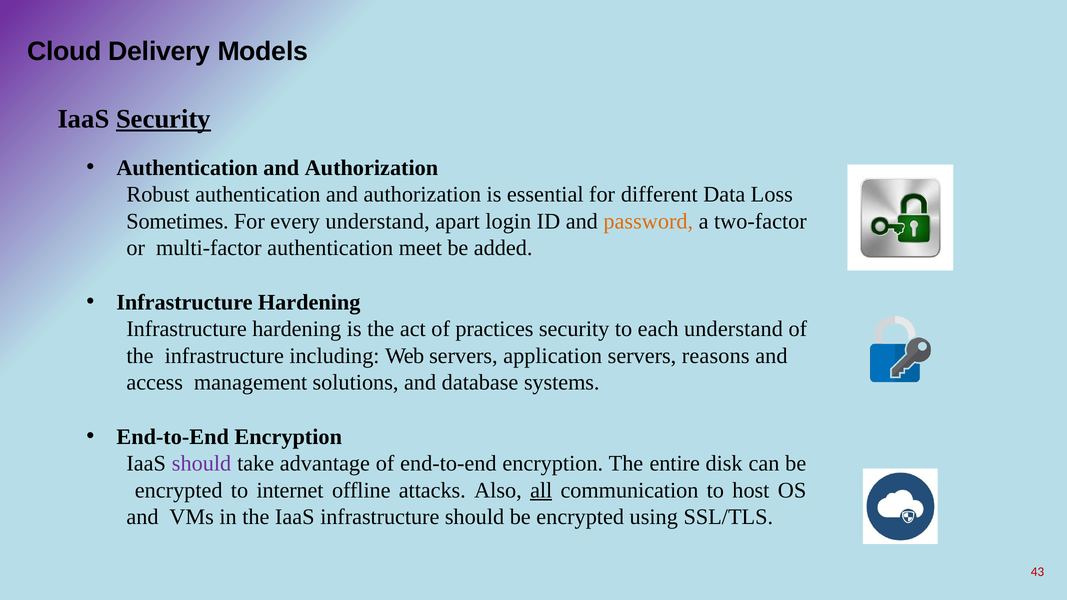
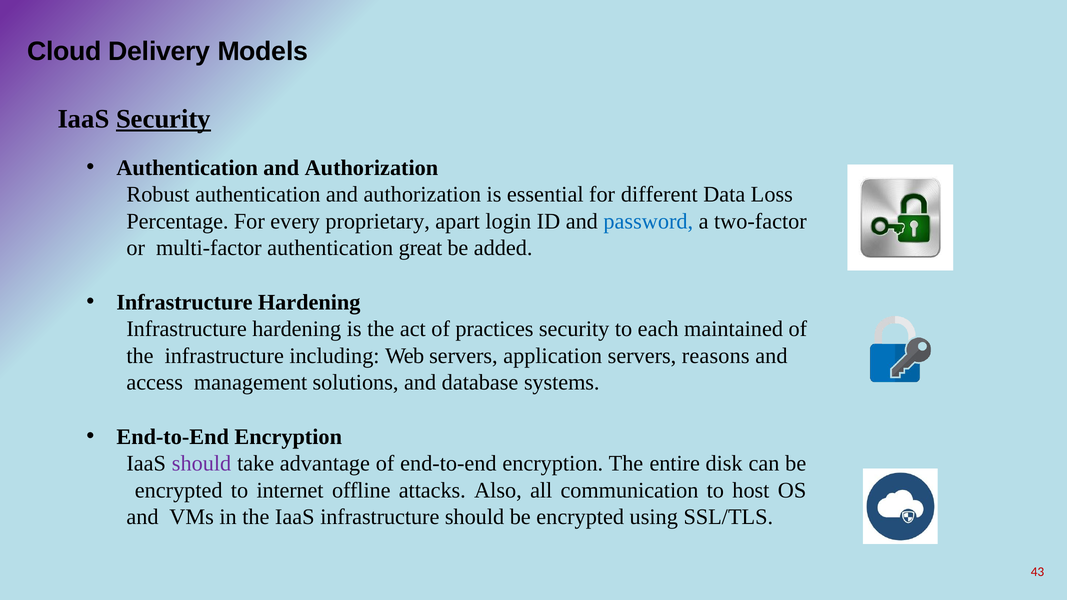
Sometimes: Sometimes -> Percentage
every understand: understand -> proprietary
password colour: orange -> blue
meet: meet -> great
each understand: understand -> maintained
all underline: present -> none
